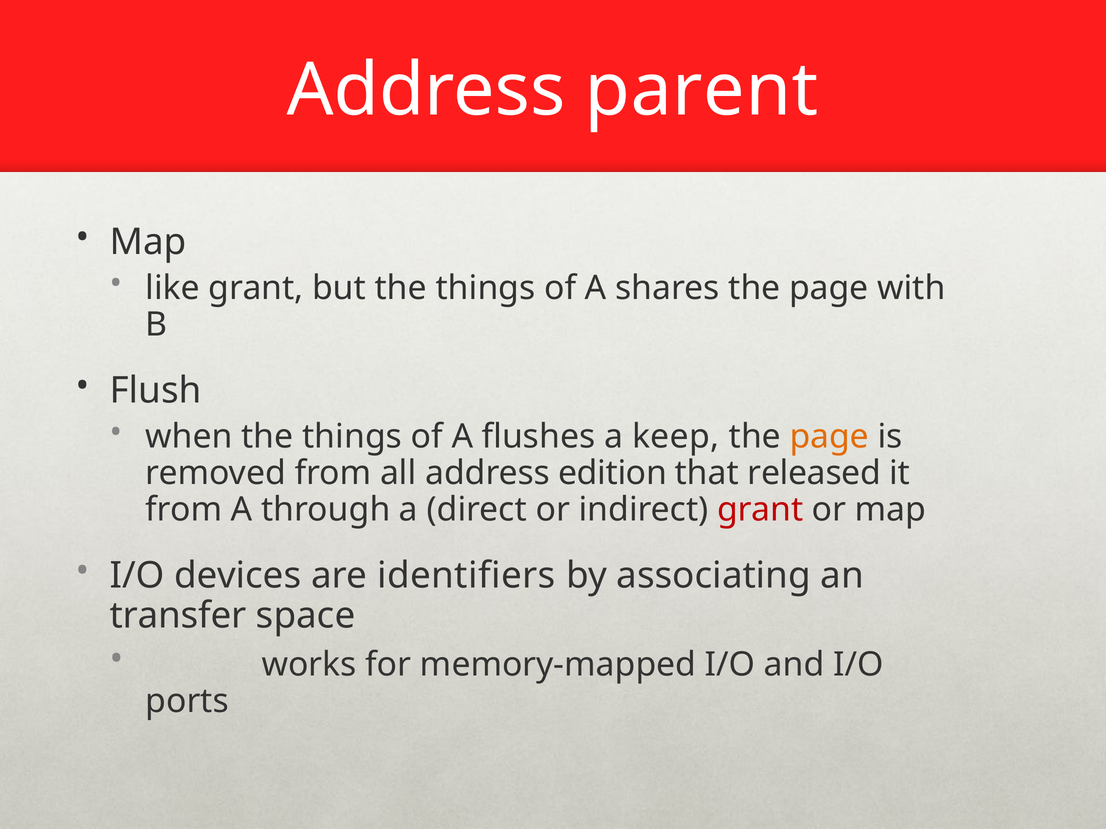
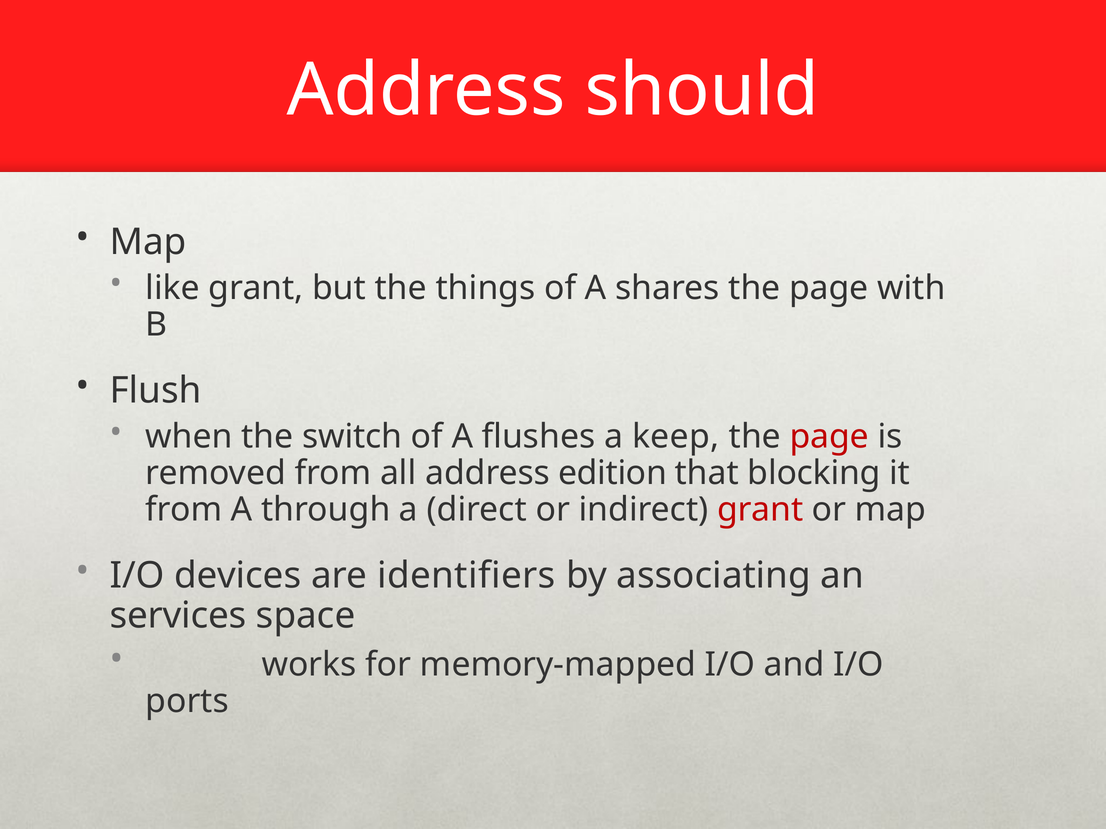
parent: parent -> should
when the things: things -> switch
page at (829, 437) colour: orange -> red
released: released -> blocking
transfer: transfer -> services
